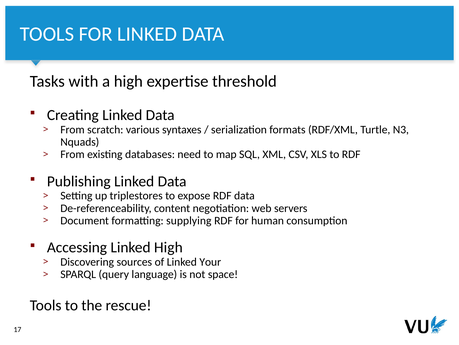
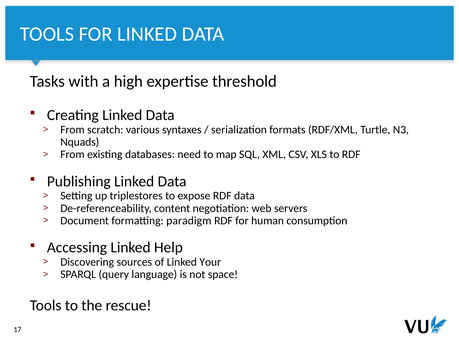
supplying: supplying -> paradigm
Linked High: High -> Help
